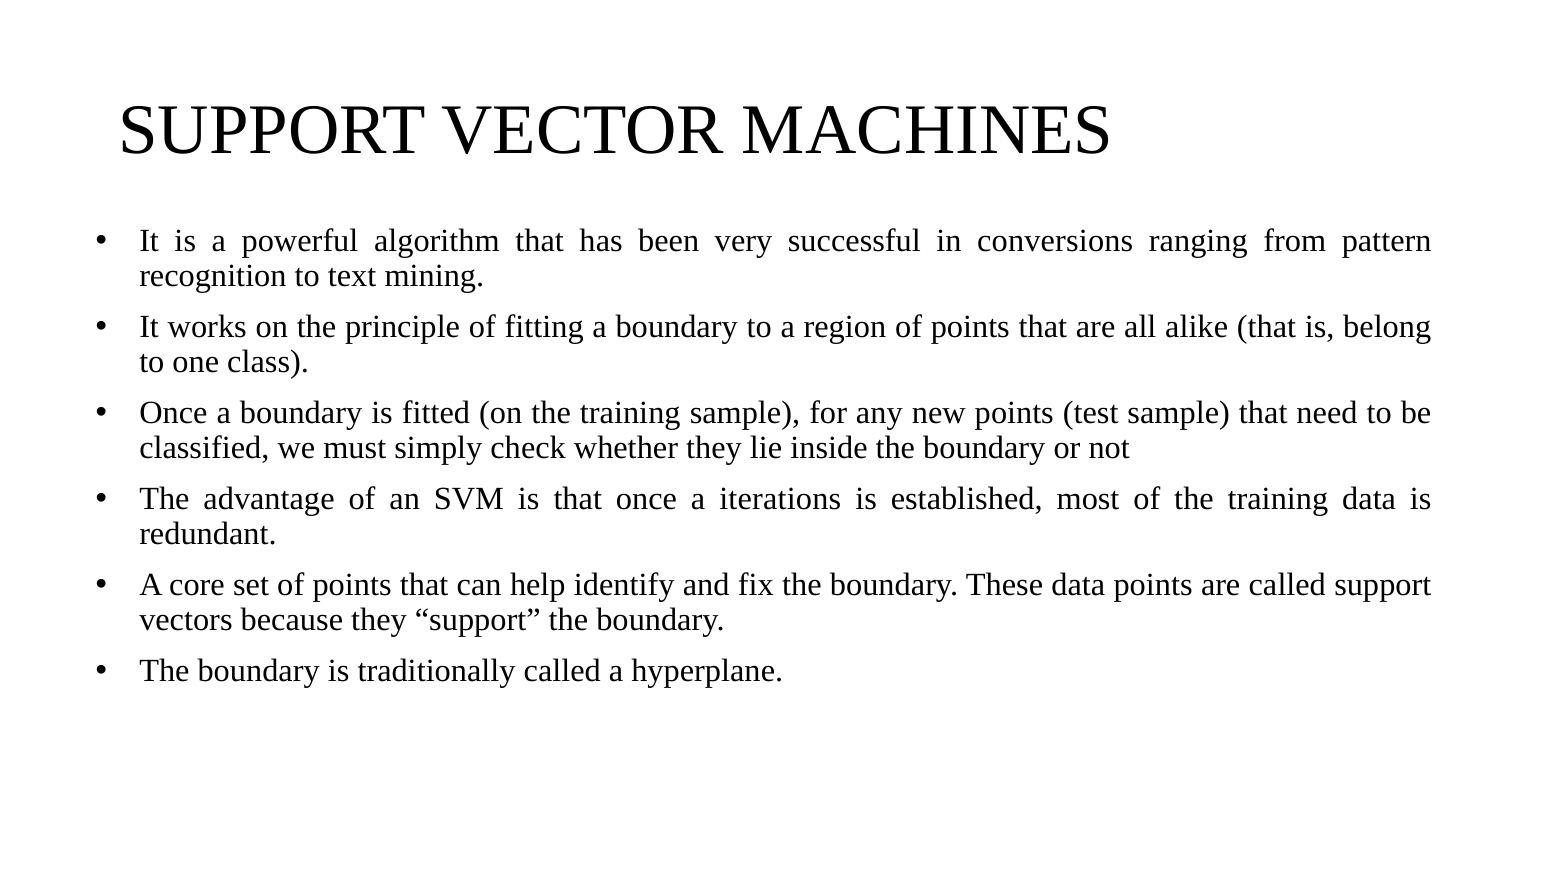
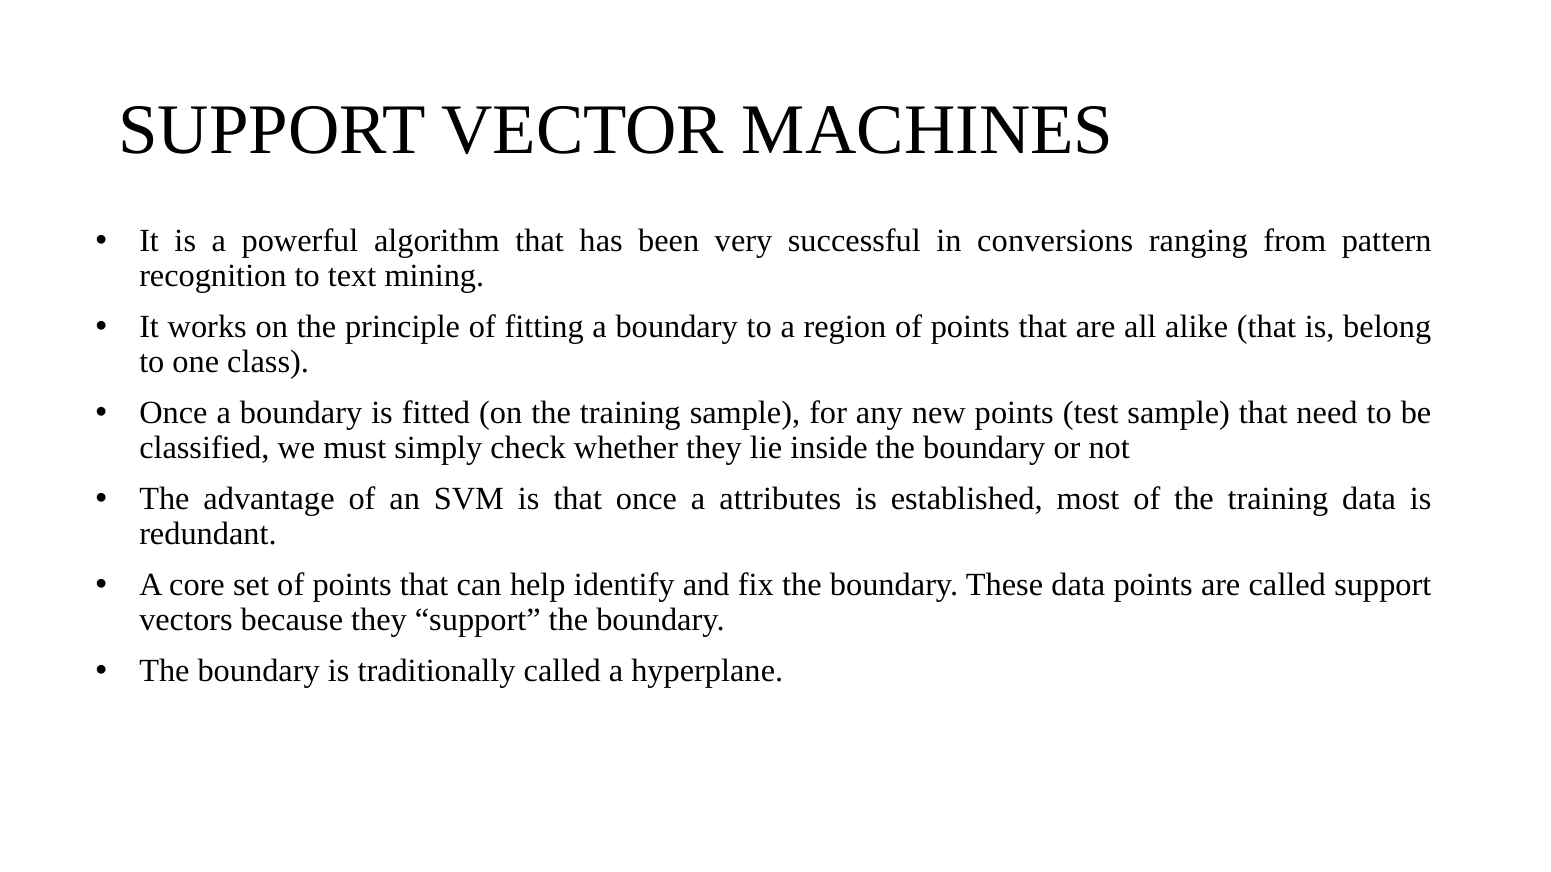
iterations: iterations -> attributes
